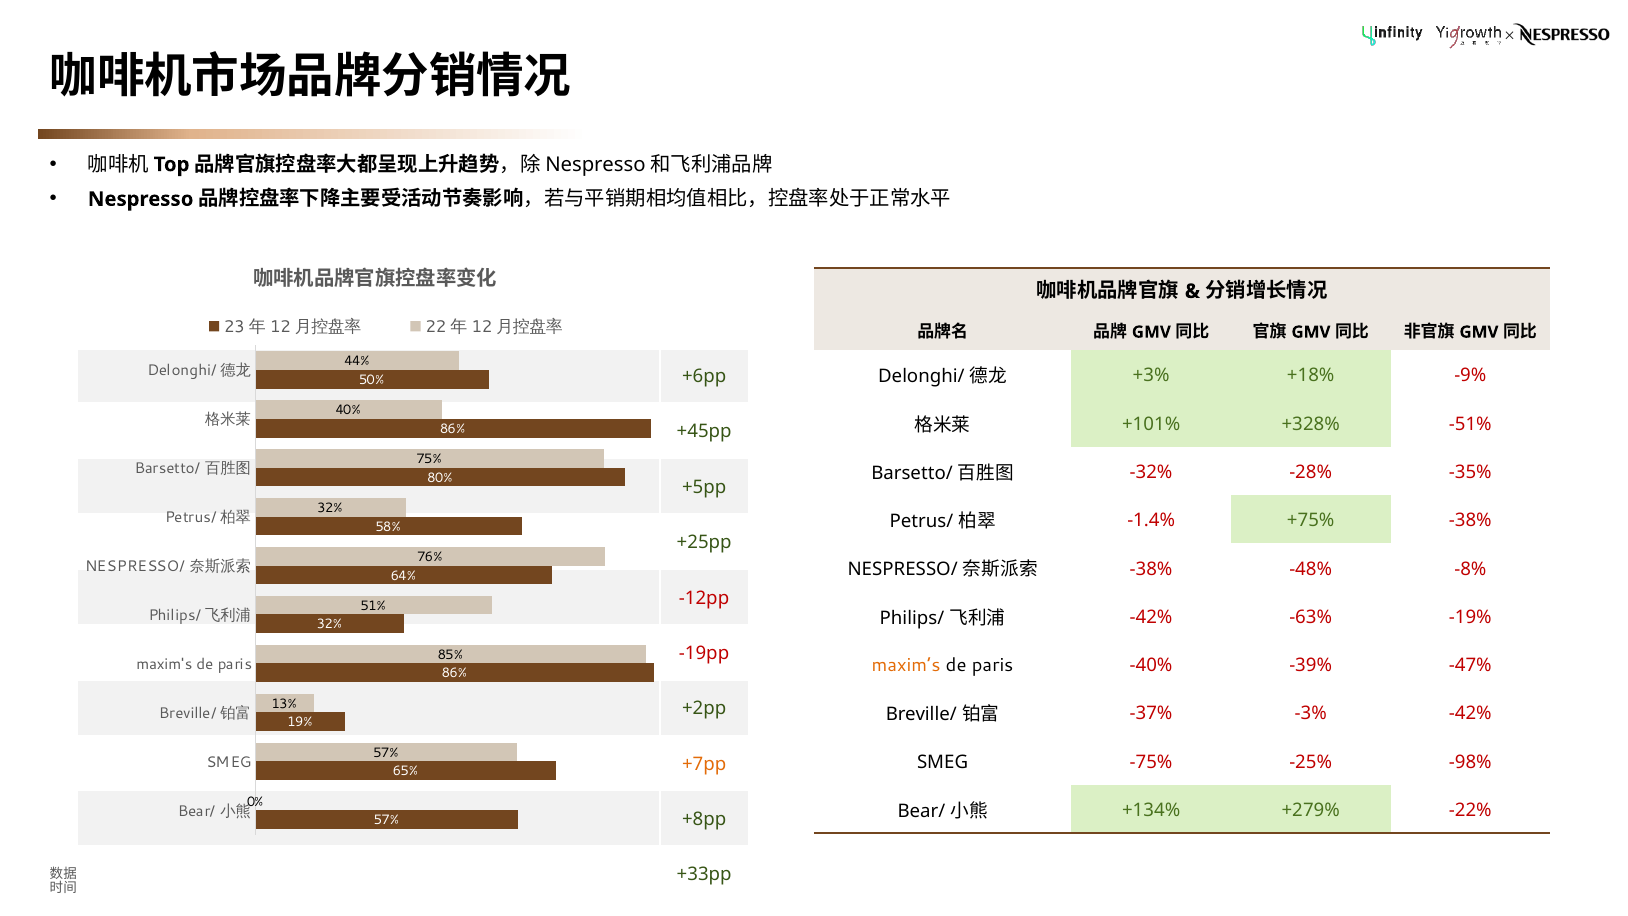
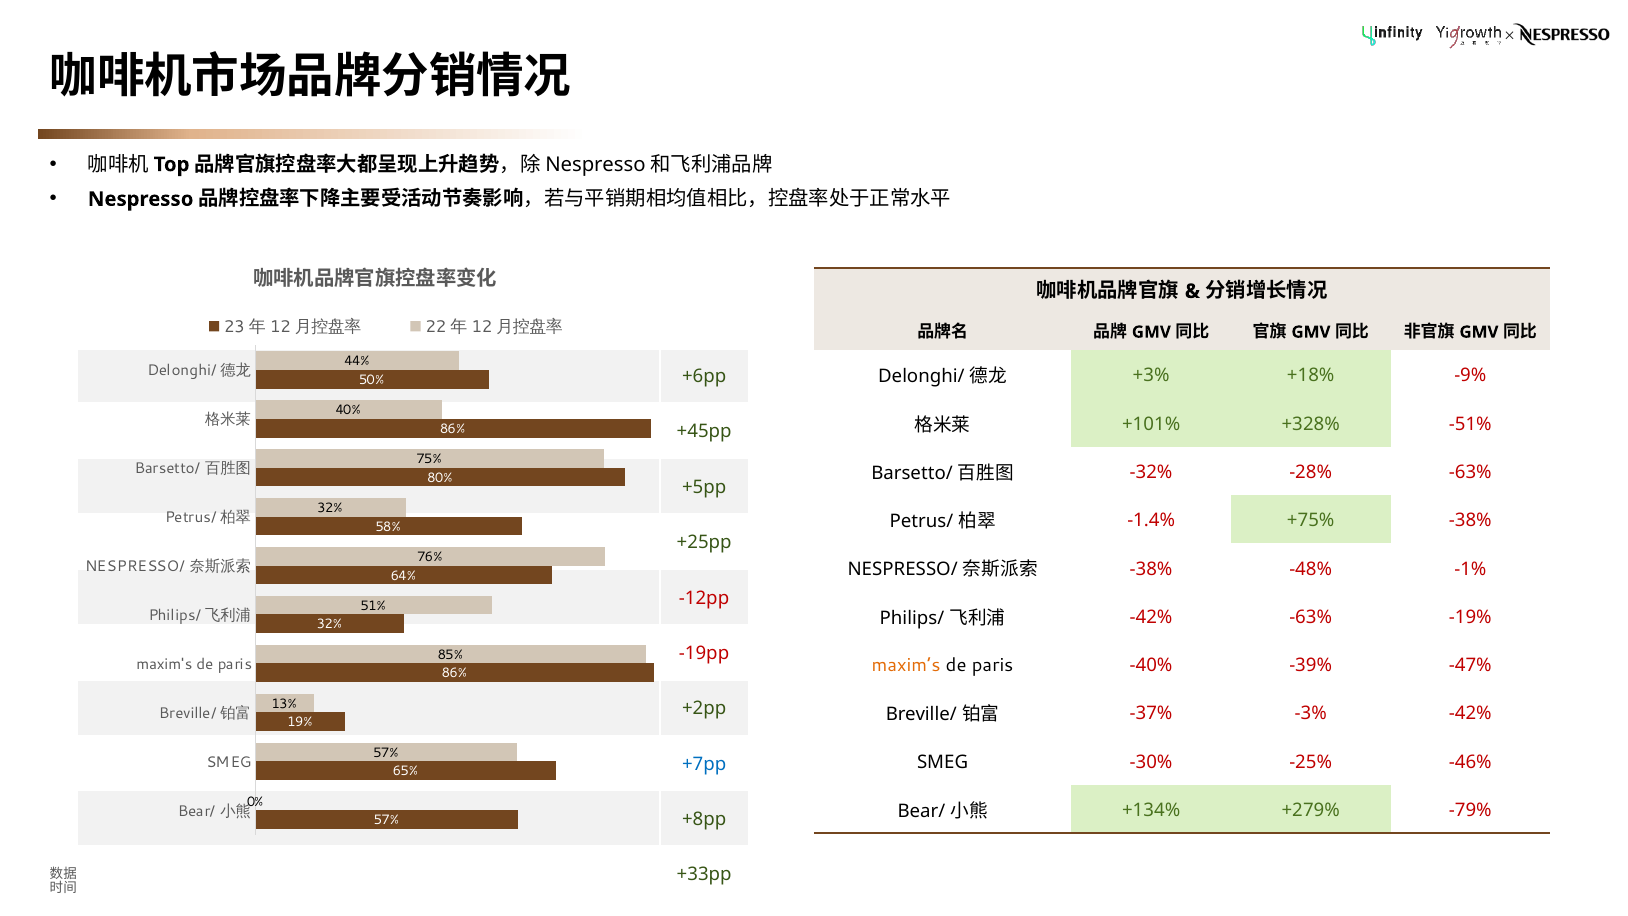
-28% -35%: -35% -> -63%
-8%: -8% -> -1%
-75%: -75% -> -30%
-98%: -98% -> -46%
+7pp colour: orange -> blue
-22%: -22% -> -79%
